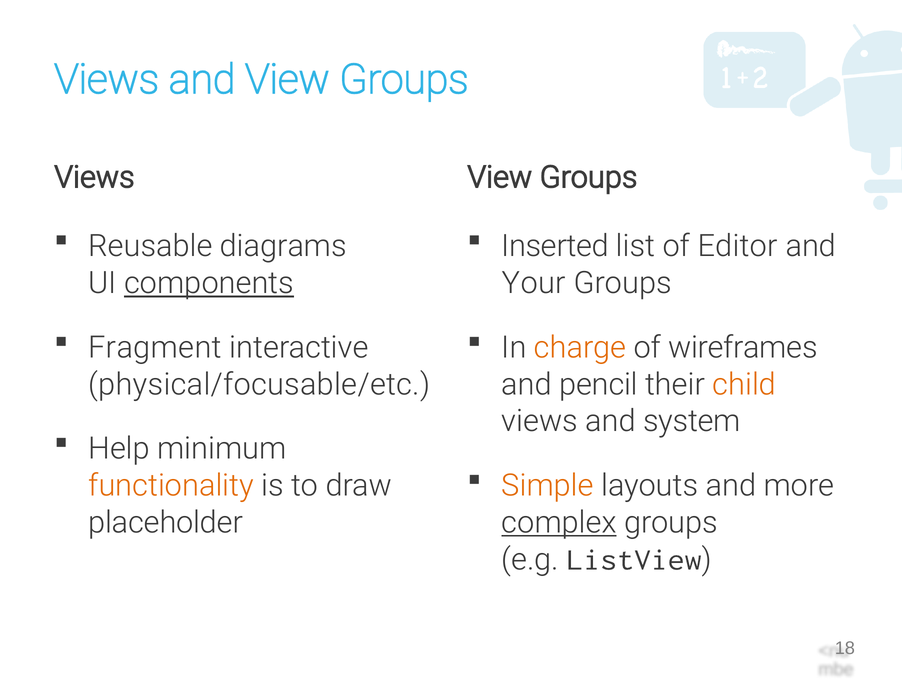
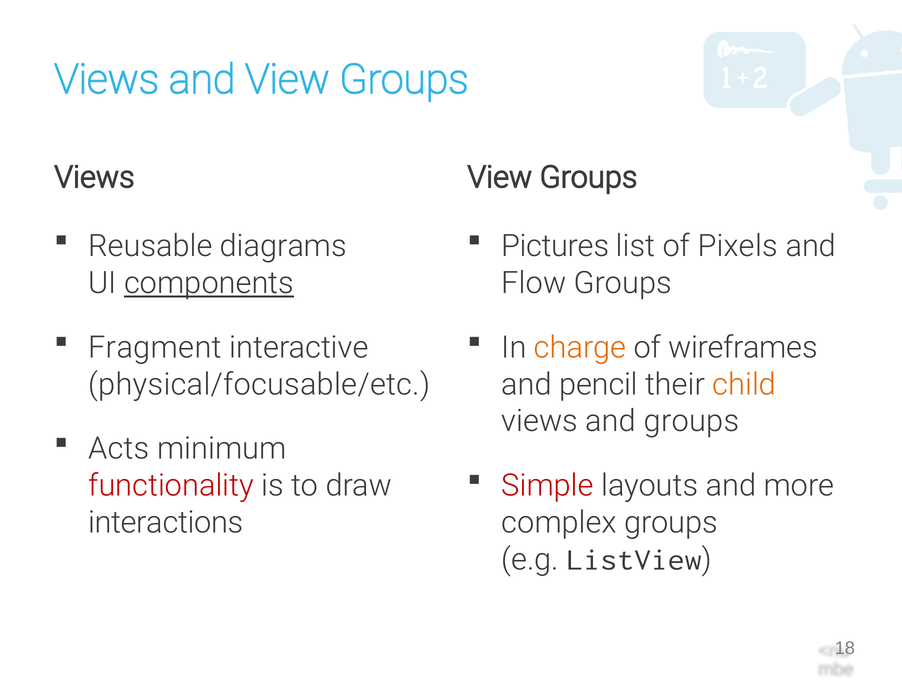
Inserted: Inserted -> Pictures
Editor: Editor -> Pixels
Your: Your -> Flow
and system: system -> groups
Help: Help -> Acts
Simple colour: orange -> red
functionality colour: orange -> red
placeholder: placeholder -> interactions
complex underline: present -> none
